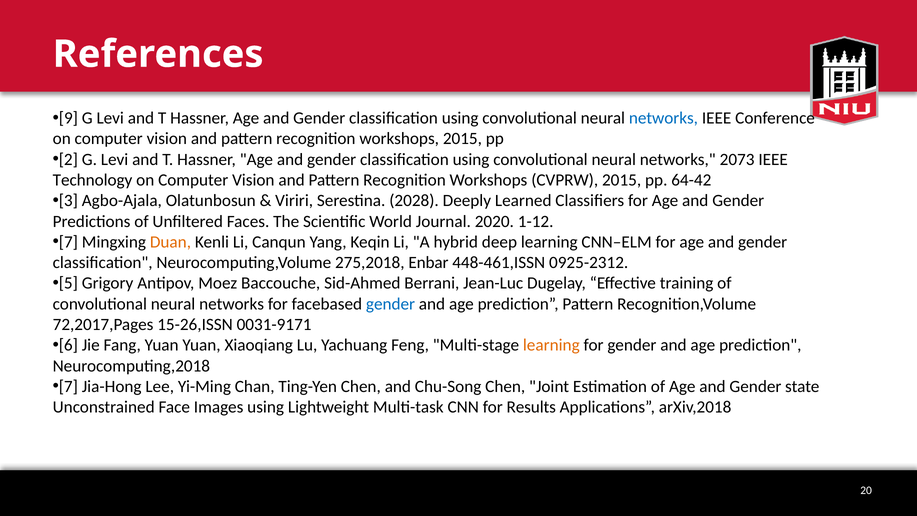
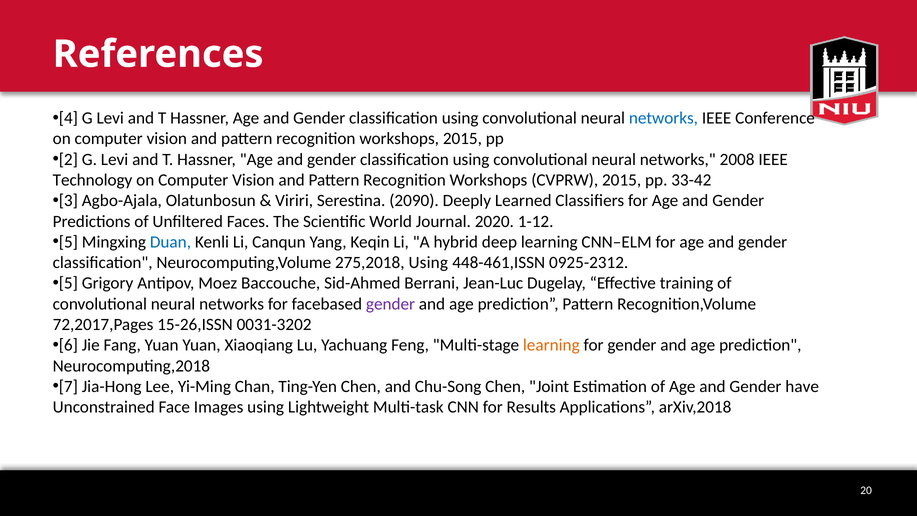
9: 9 -> 4
2073: 2073 -> 2008
64-42: 64-42 -> 33-42
2028: 2028 -> 2090
7 at (68, 242): 7 -> 5
Duan colour: orange -> blue
275,2018 Enbar: Enbar -> Using
gender at (390, 304) colour: blue -> purple
0031-9171: 0031-9171 -> 0031-3202
state: state -> have
